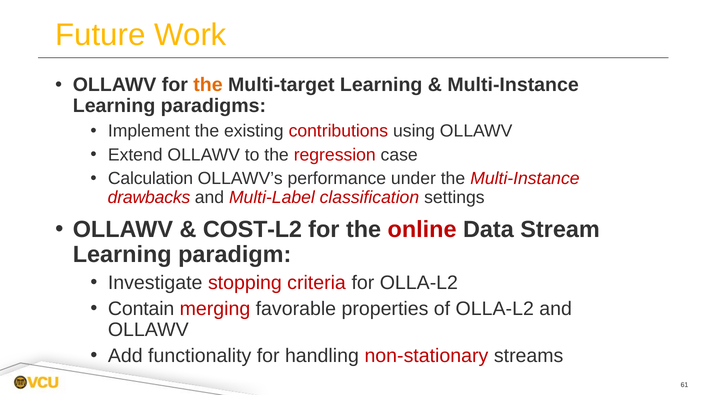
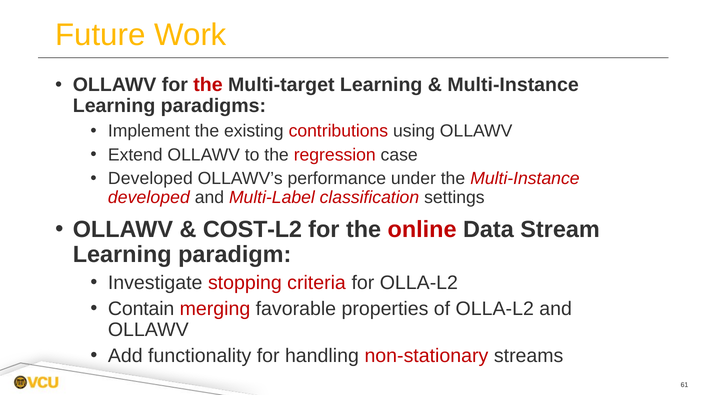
the at (208, 85) colour: orange -> red
Calculation at (151, 179): Calculation -> Developed
drawbacks at (149, 198): drawbacks -> developed
